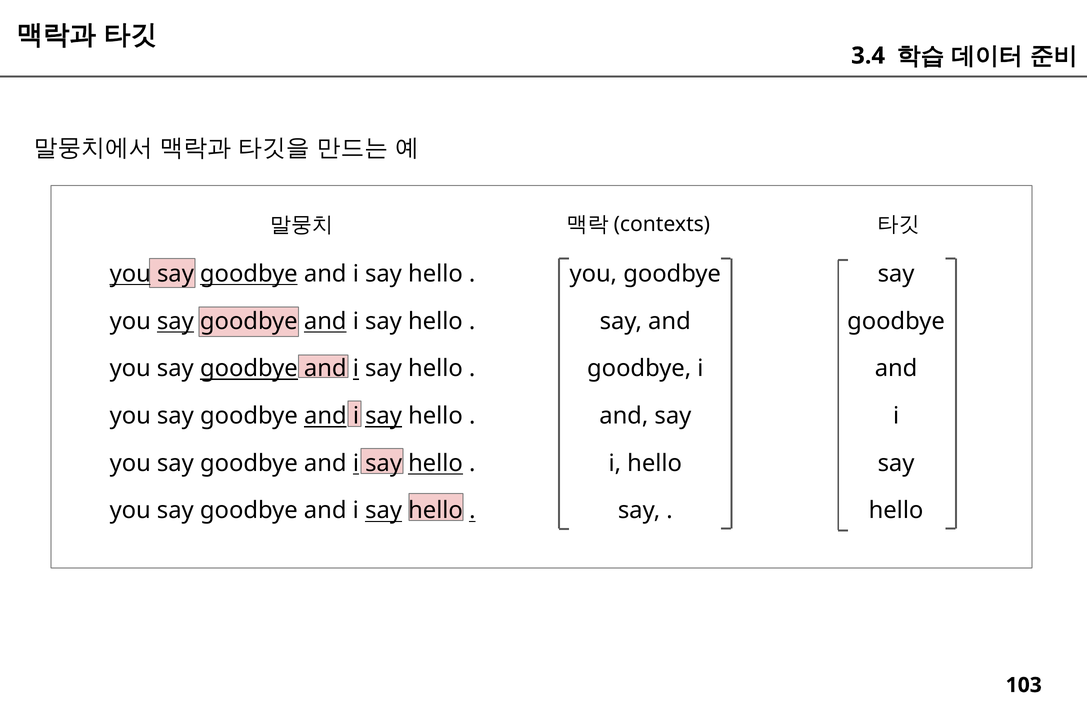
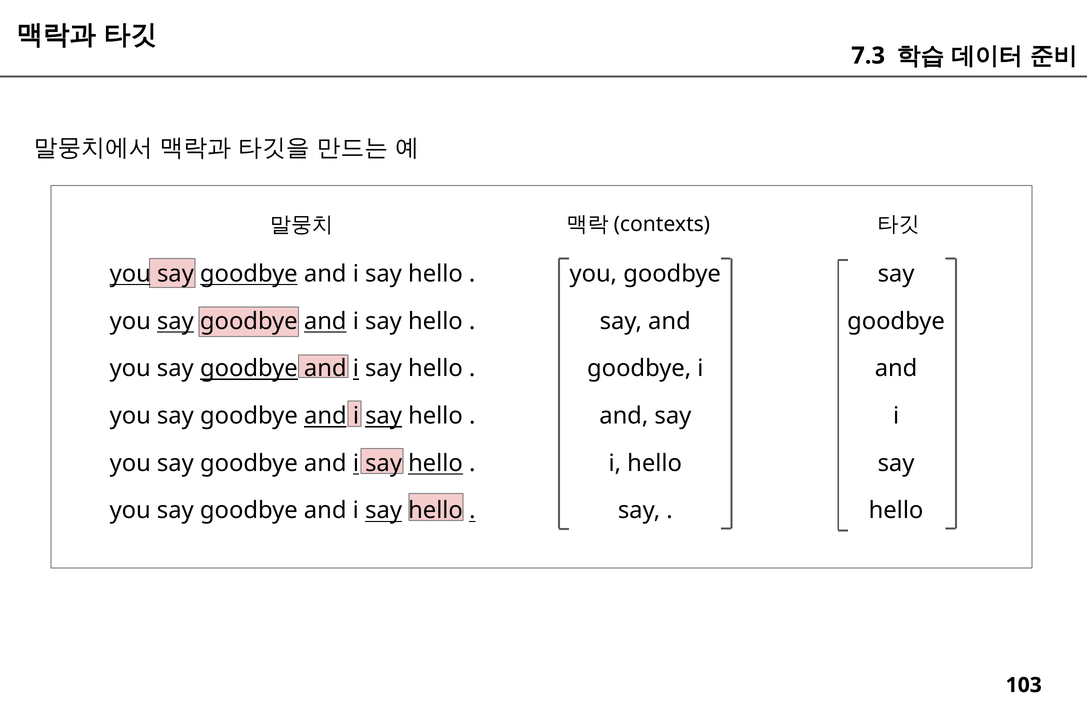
3.4: 3.4 -> 7.3
